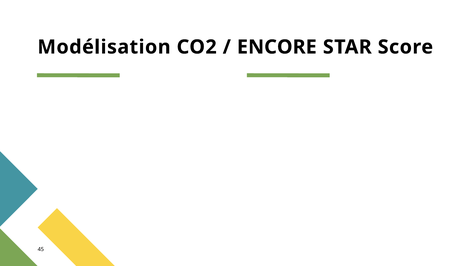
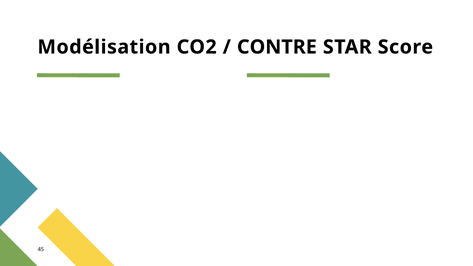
ENCORE: ENCORE -> CONTRE
